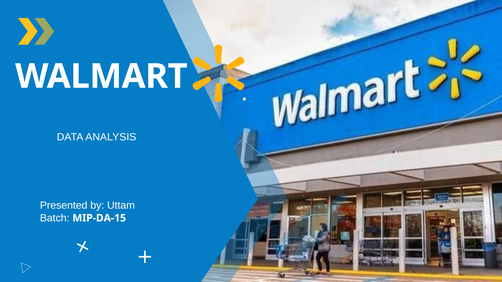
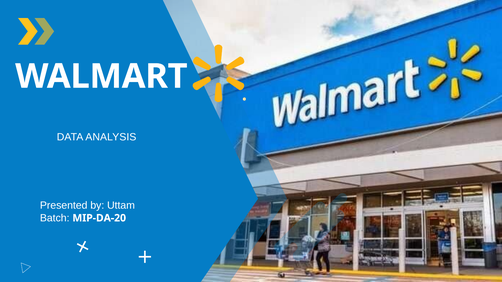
MIP-DA-15: MIP-DA-15 -> MIP-DA-20
